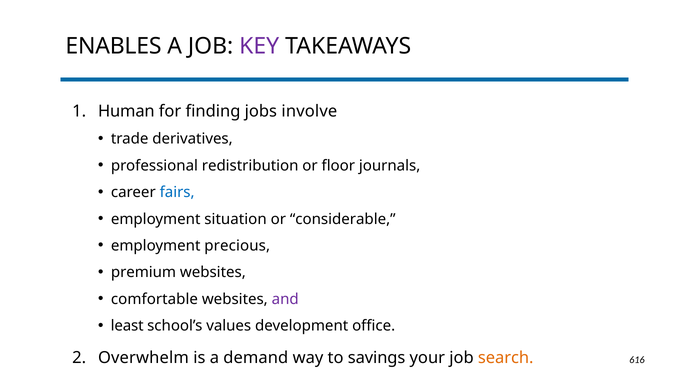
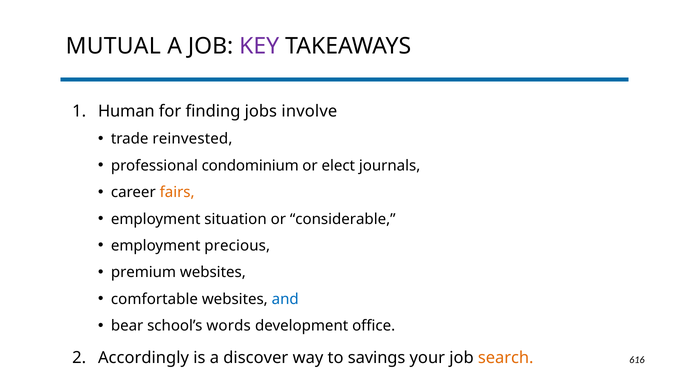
ENABLES: ENABLES -> MUTUAL
derivatives: derivatives -> reinvested
redistribution: redistribution -> condominium
floor: floor -> elect
fairs colour: blue -> orange
and colour: purple -> blue
least: least -> bear
values: values -> words
Overwhelm: Overwhelm -> Accordingly
demand: demand -> discover
